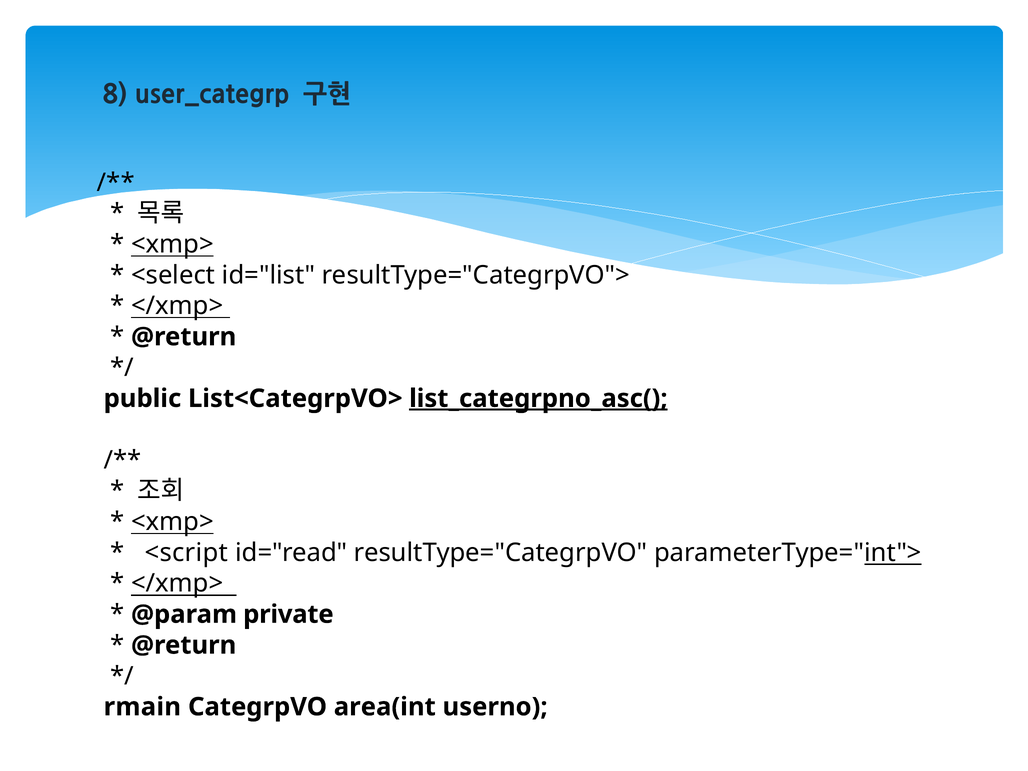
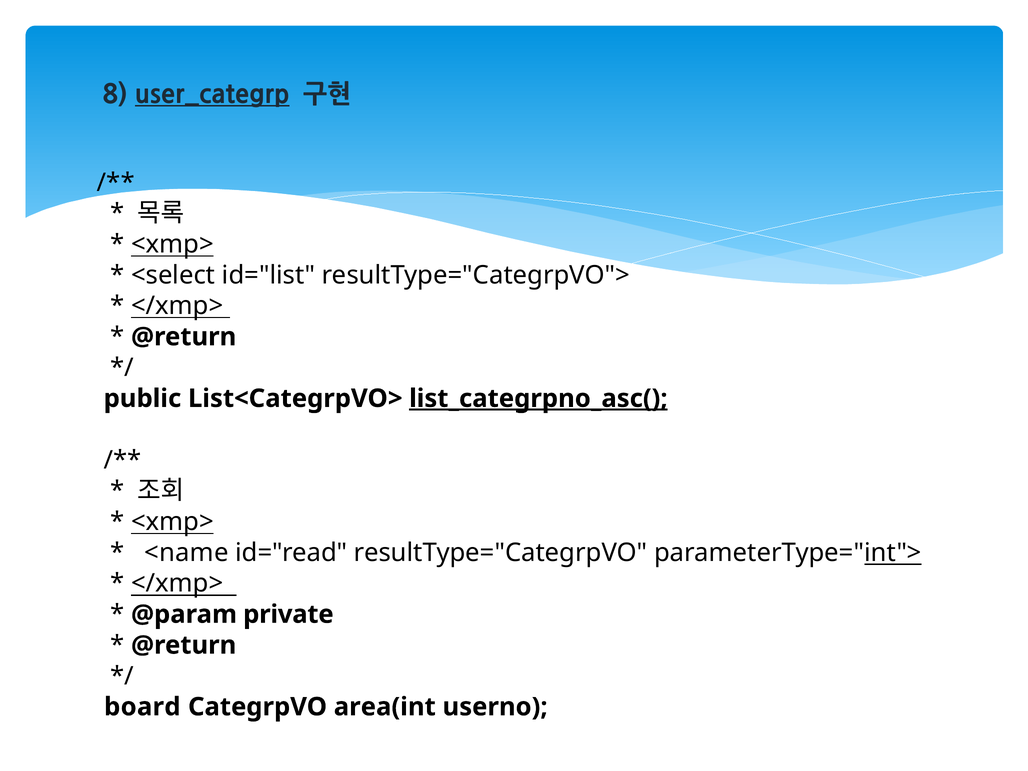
user_categrp underline: none -> present
<script: <script -> <name
rmain: rmain -> board
